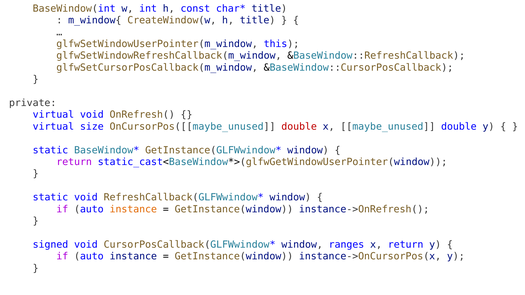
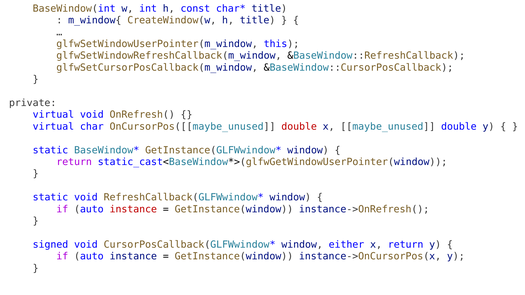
size: size -> char
instance at (133, 209) colour: orange -> red
ranges: ranges -> either
